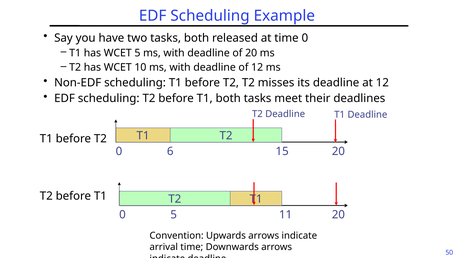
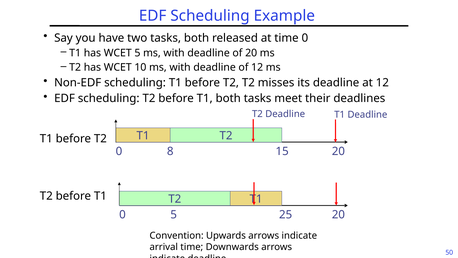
6: 6 -> 8
11: 11 -> 25
